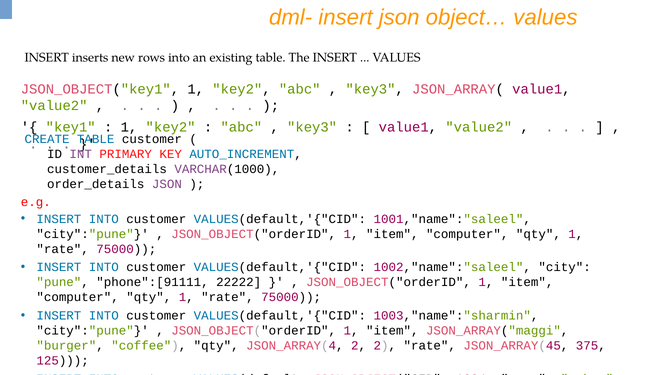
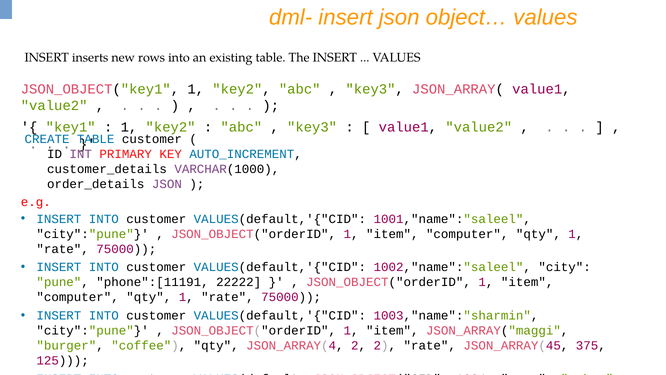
phone":[91111: phone":[91111 -> phone":[11191
